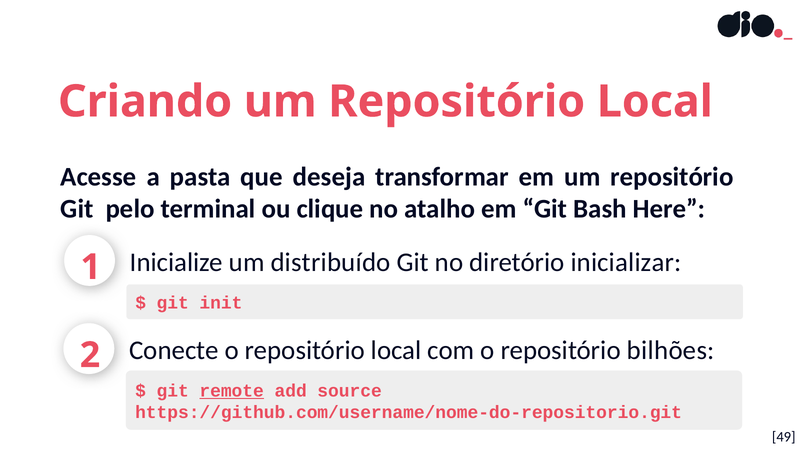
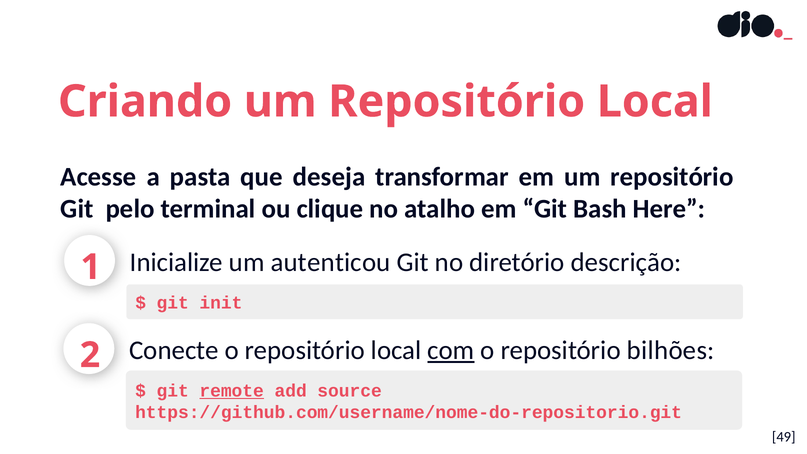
distribuído: distribuído -> autenticou
inicializar: inicializar -> descrição
com underline: none -> present
